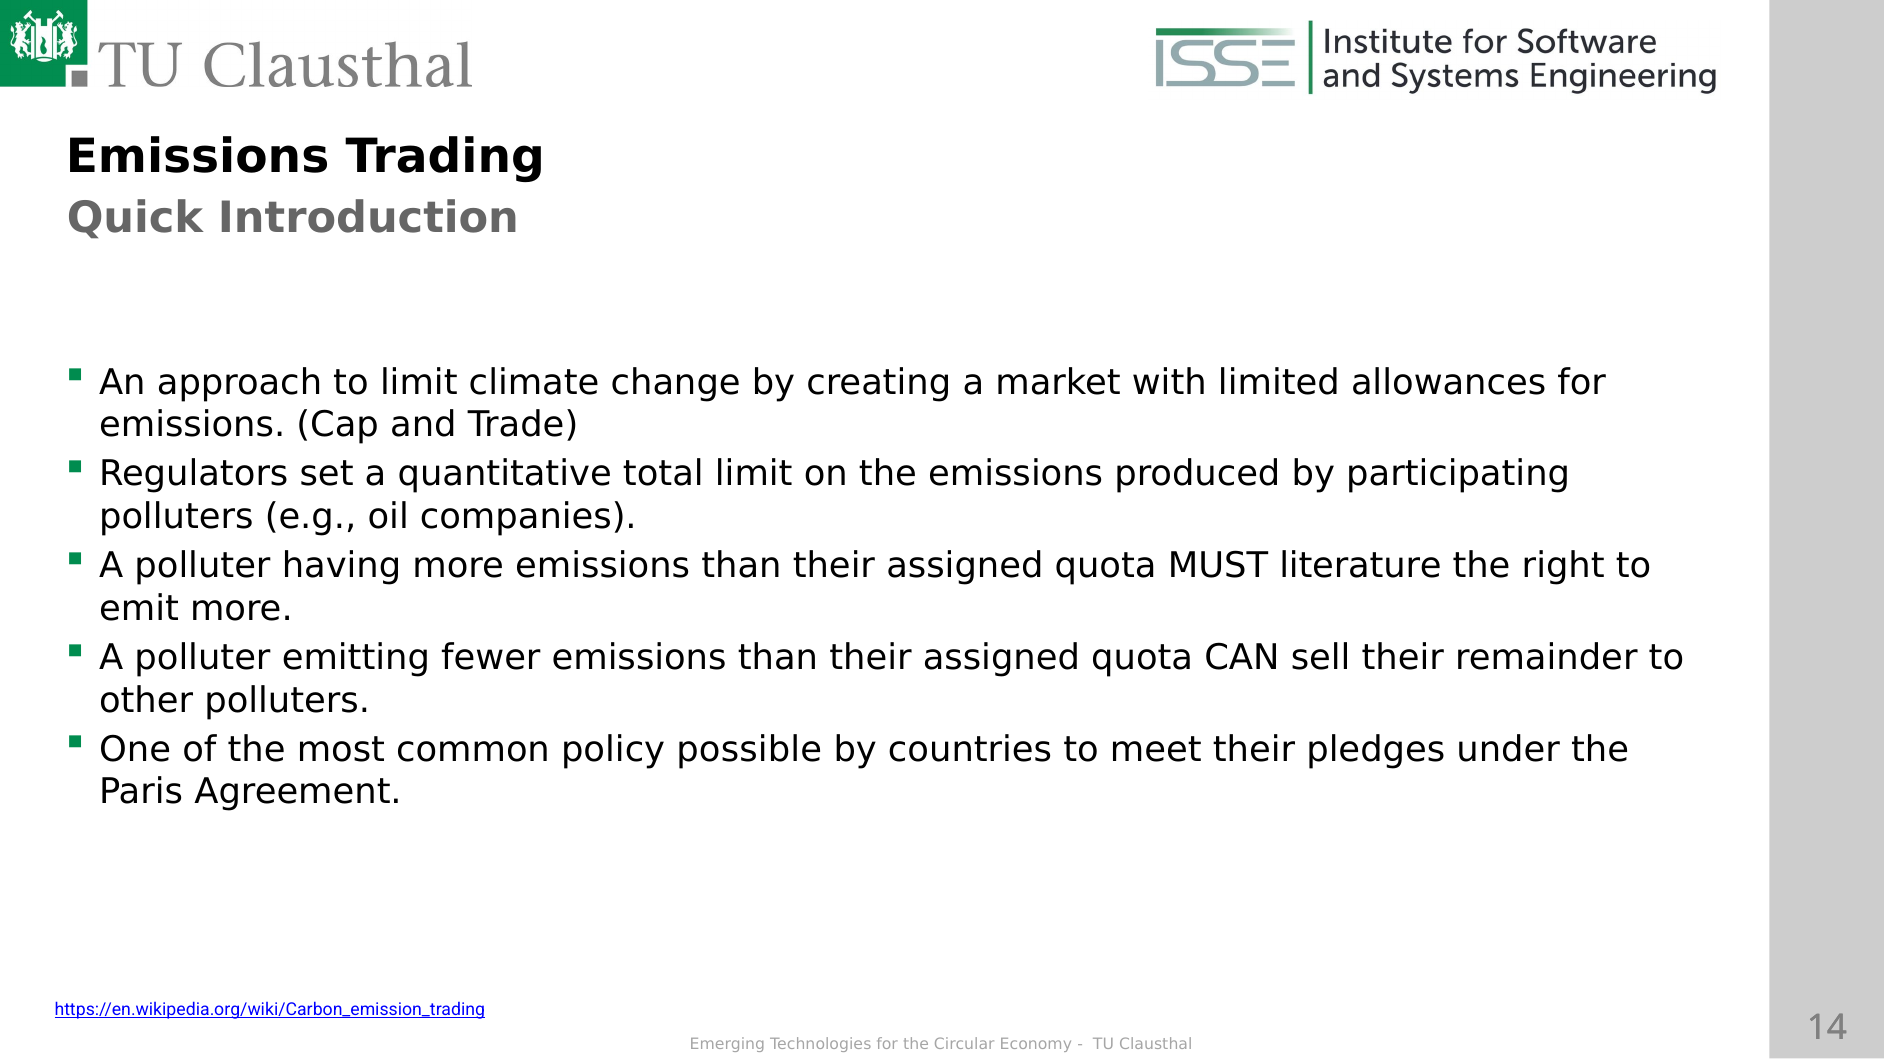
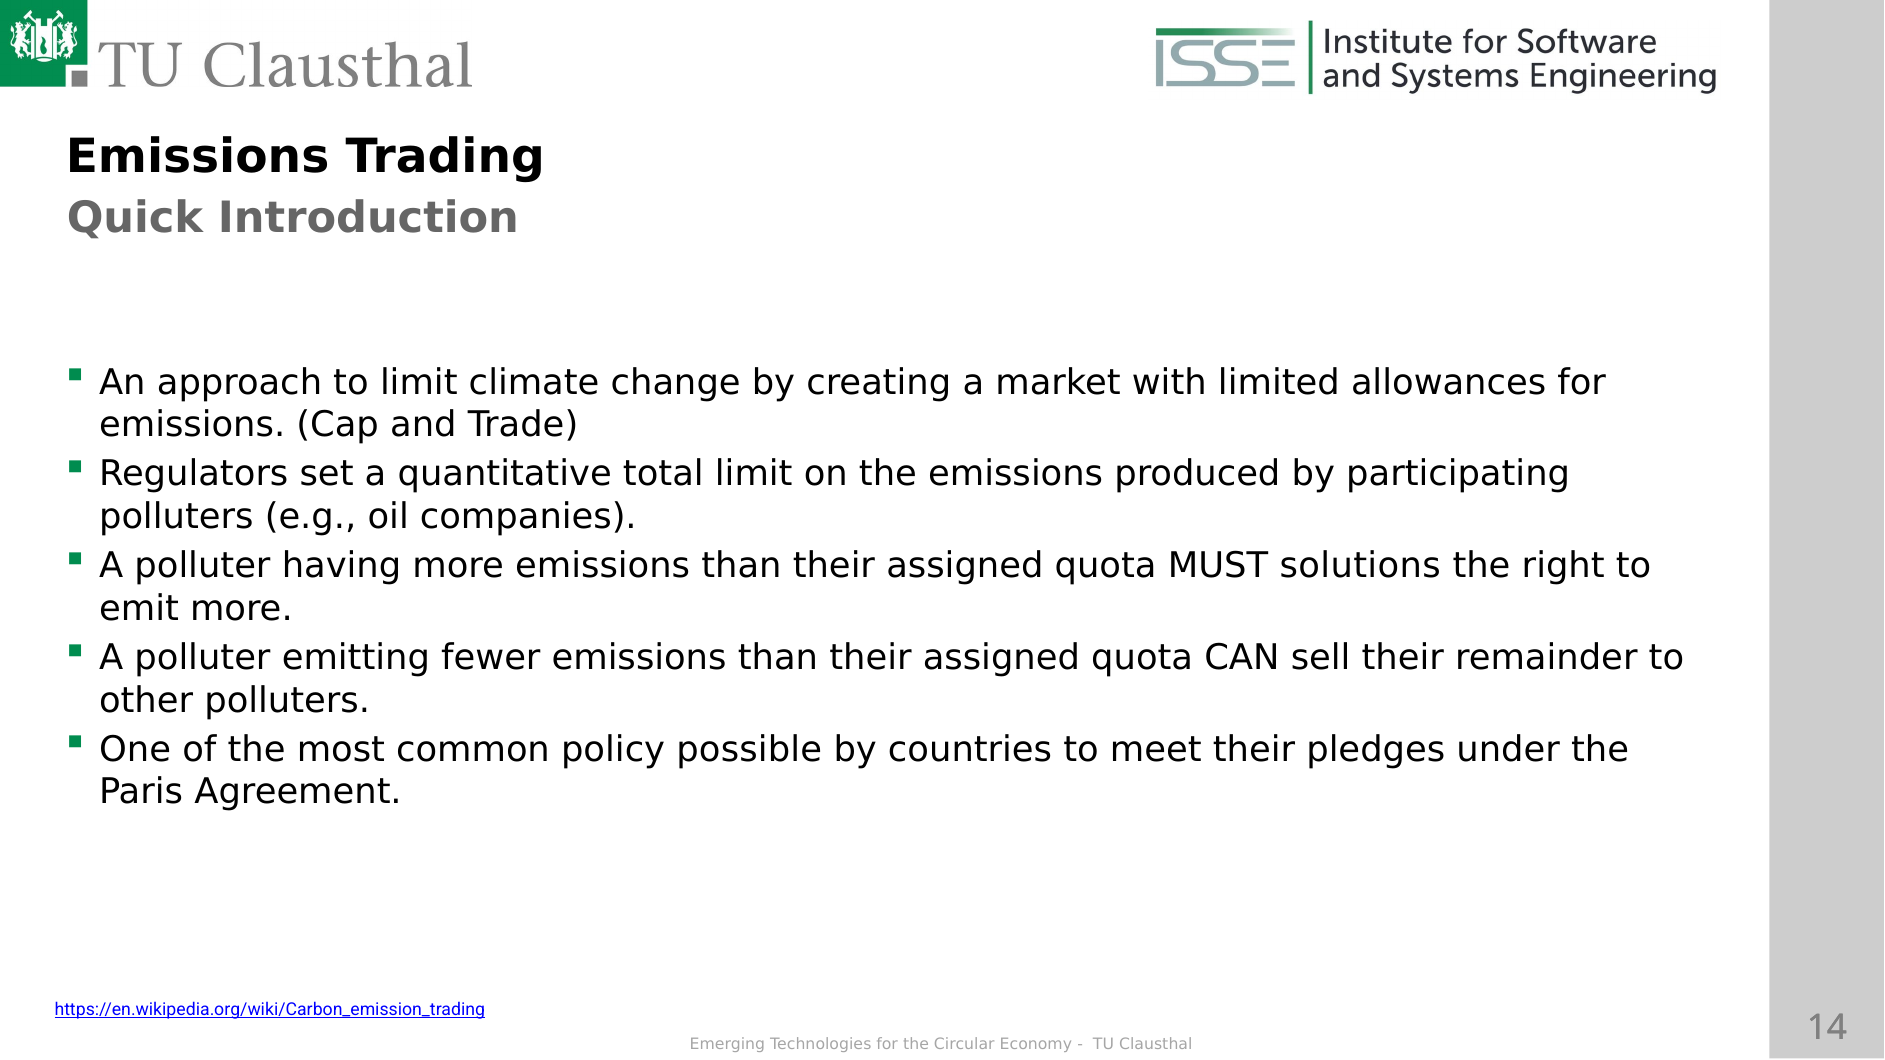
literature: literature -> solutions
